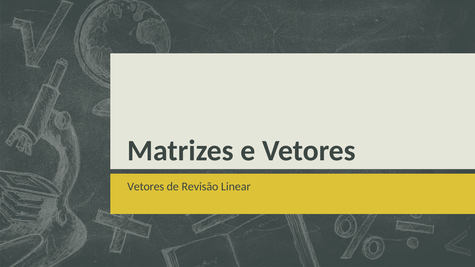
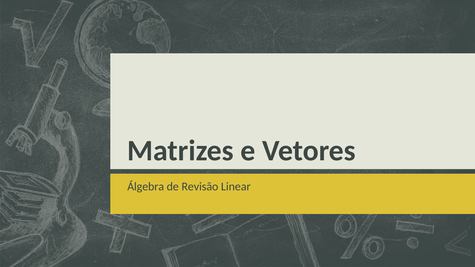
Vetores at (146, 187): Vetores -> Álgebra
